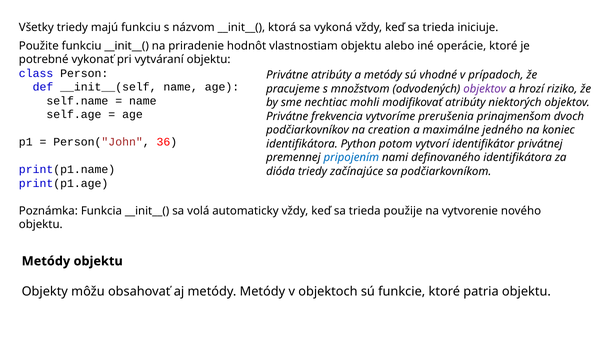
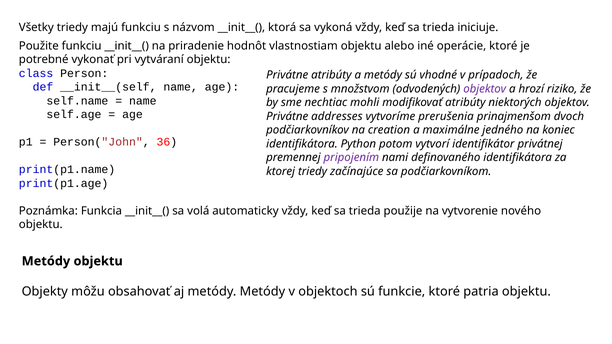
frekvencia: frekvencia -> addresses
pripojením colour: blue -> purple
dióda: dióda -> ktorej
